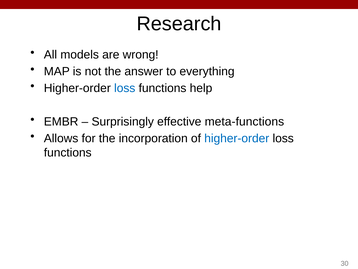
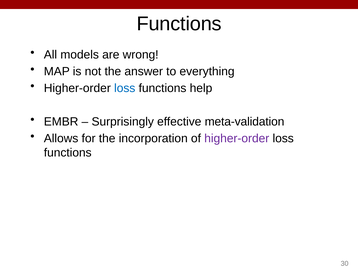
Research at (179, 24): Research -> Functions
meta-functions: meta-functions -> meta-validation
higher-order at (237, 138) colour: blue -> purple
